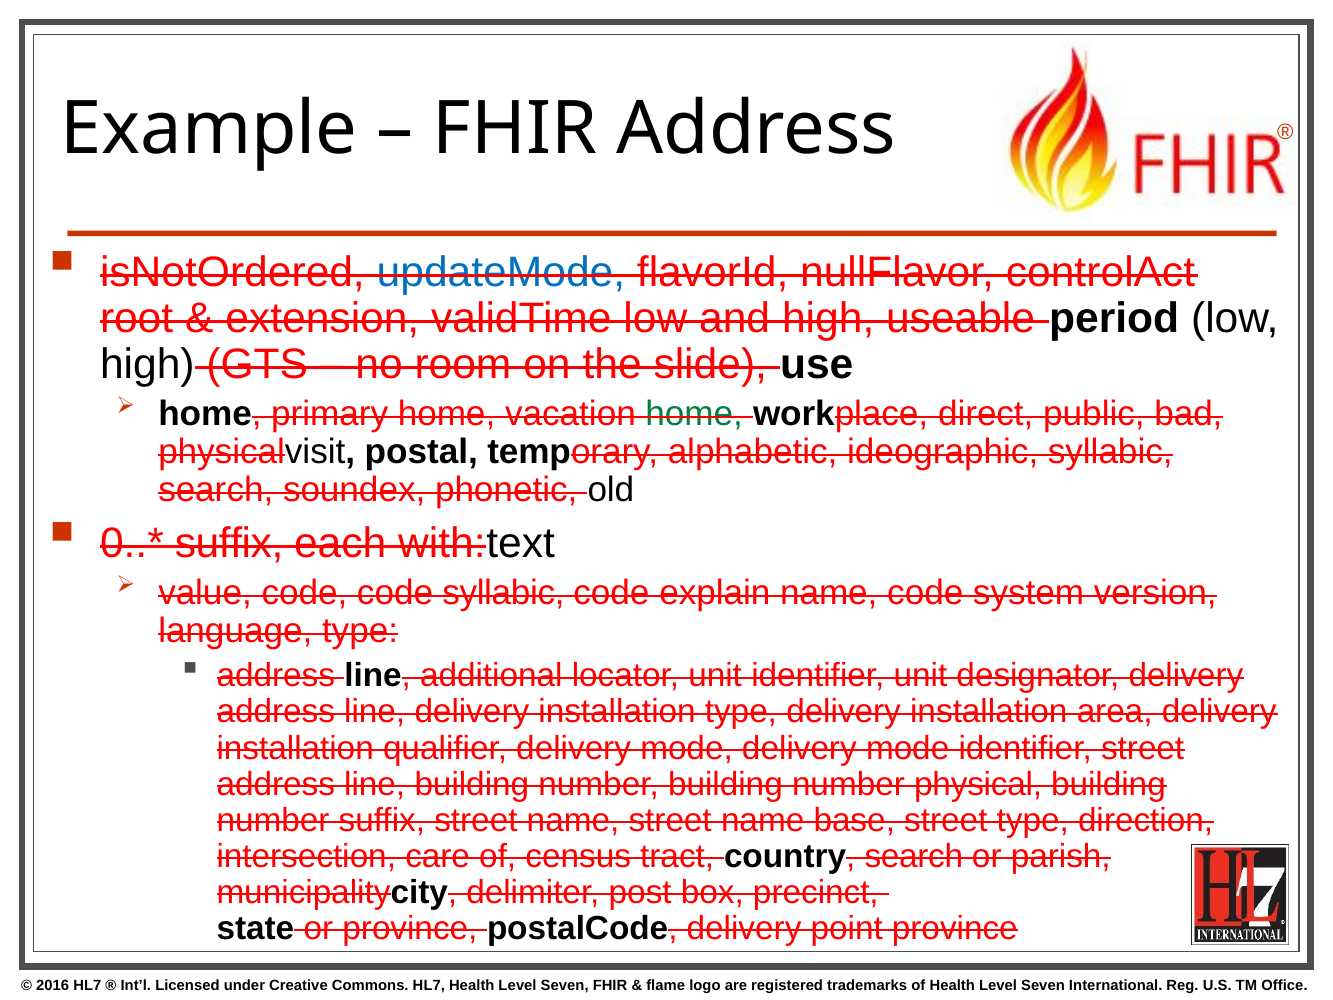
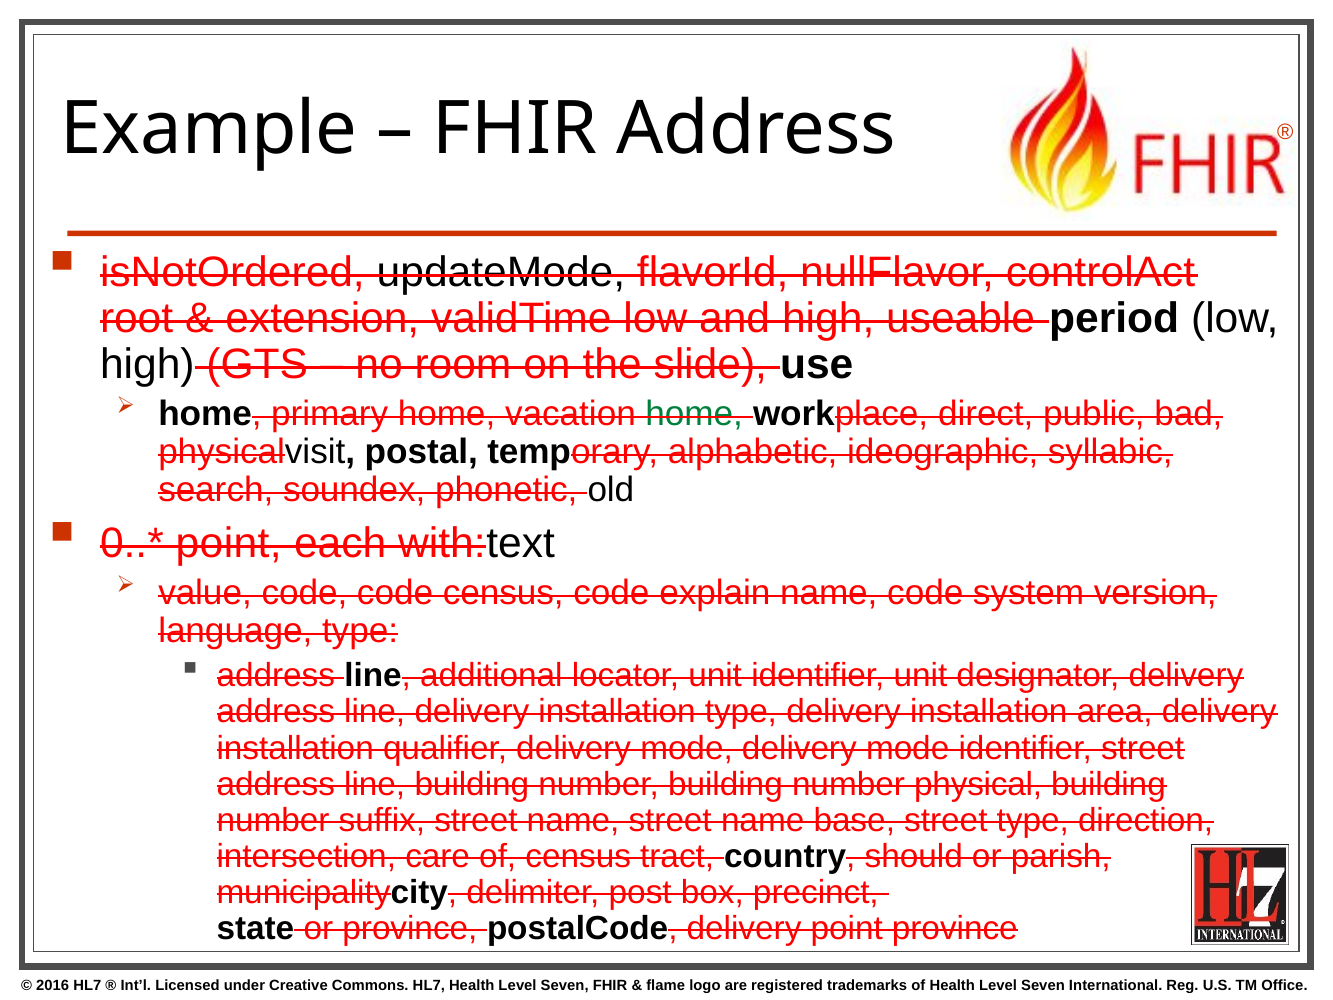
updateMode colour: blue -> black
suffix at (229, 543): suffix -> point
code syllabic: syllabic -> census
country search: search -> should
